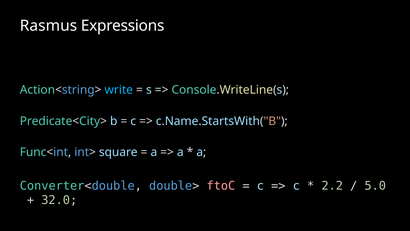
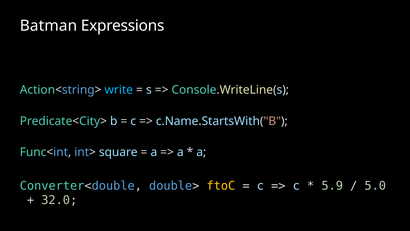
Rasmus: Rasmus -> Batman
ftoC colour: pink -> yellow
2.2: 2.2 -> 5.9
